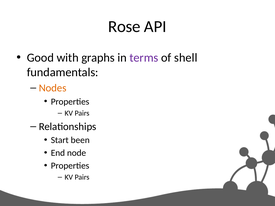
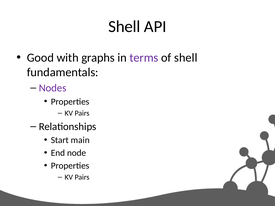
Rose at (124, 27): Rose -> Shell
Nodes colour: orange -> purple
been: been -> main
